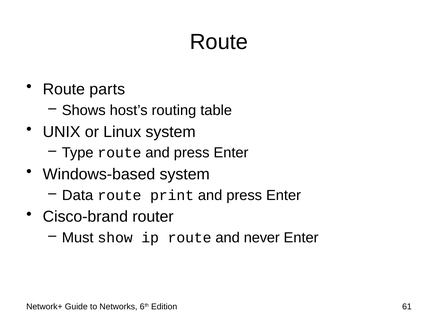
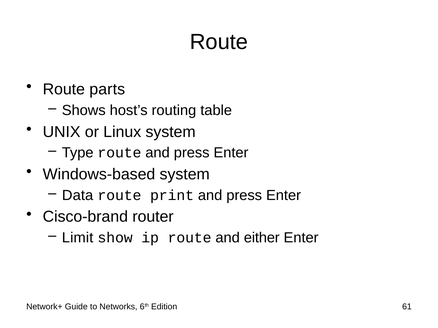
Must: Must -> Limit
never: never -> either
